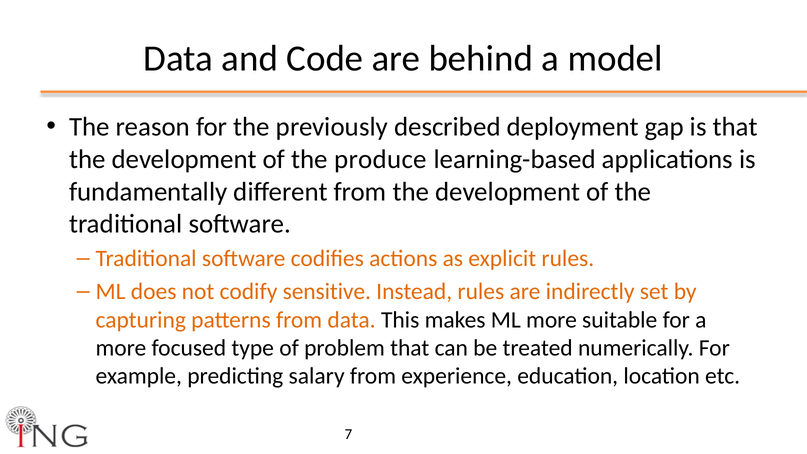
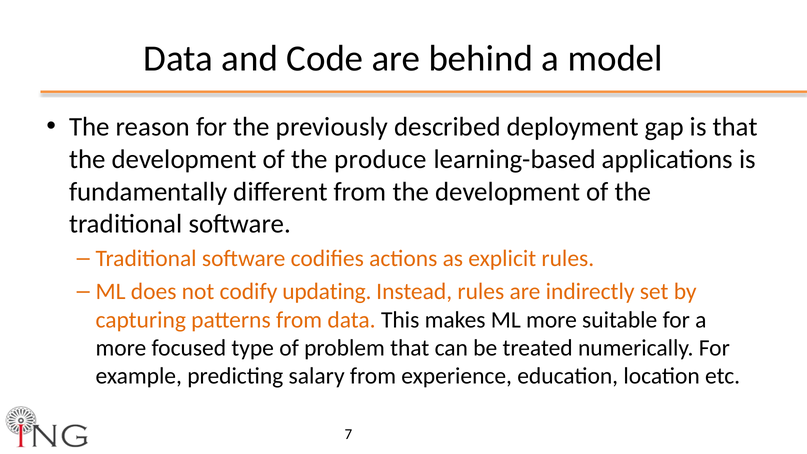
sensitive: sensitive -> updating
